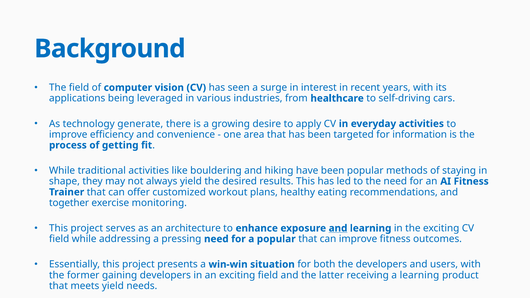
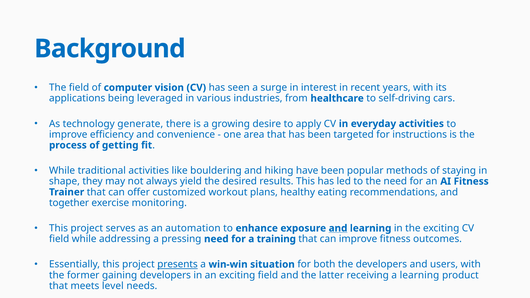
information: information -> instructions
architecture: architecture -> automation
a popular: popular -> training
presents underline: none -> present
meets yield: yield -> level
